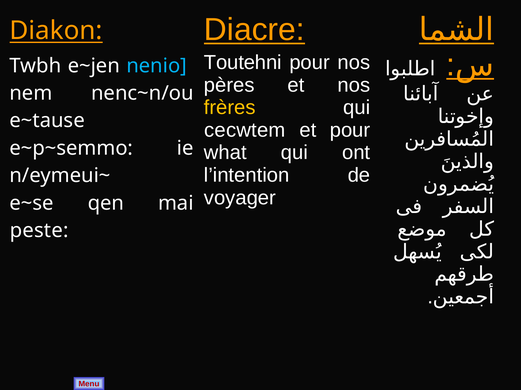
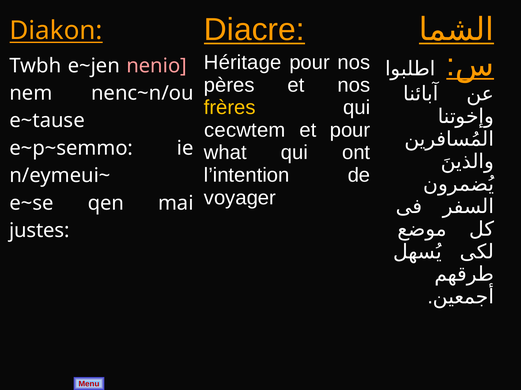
Toutehni: Toutehni -> Héritage
nenio colour: light blue -> pink
peste: peste -> justes
